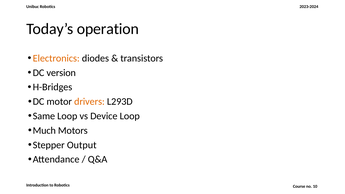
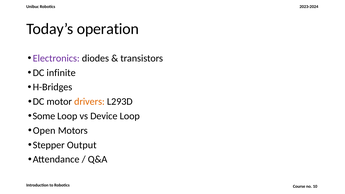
Electronics colour: orange -> purple
version: version -> infinite
Same: Same -> Some
Much: Much -> Open
